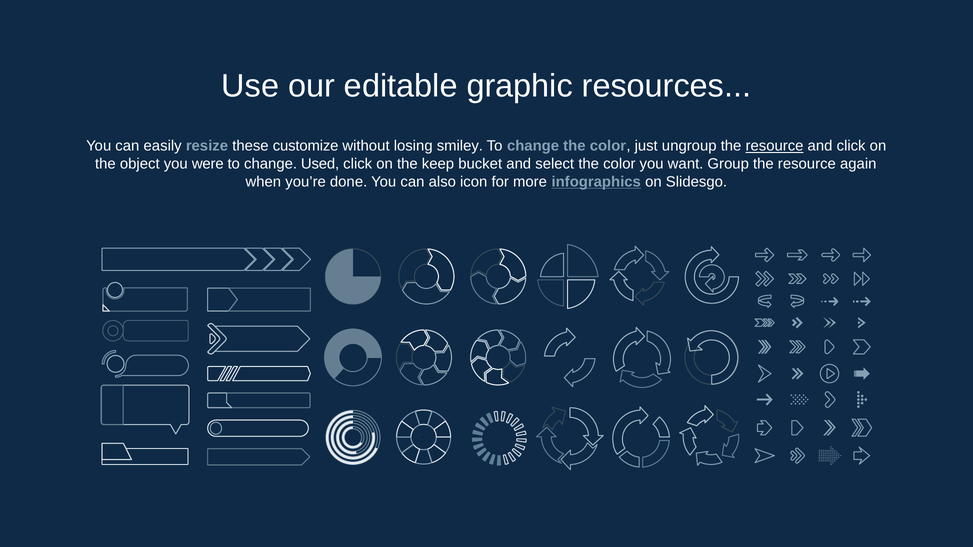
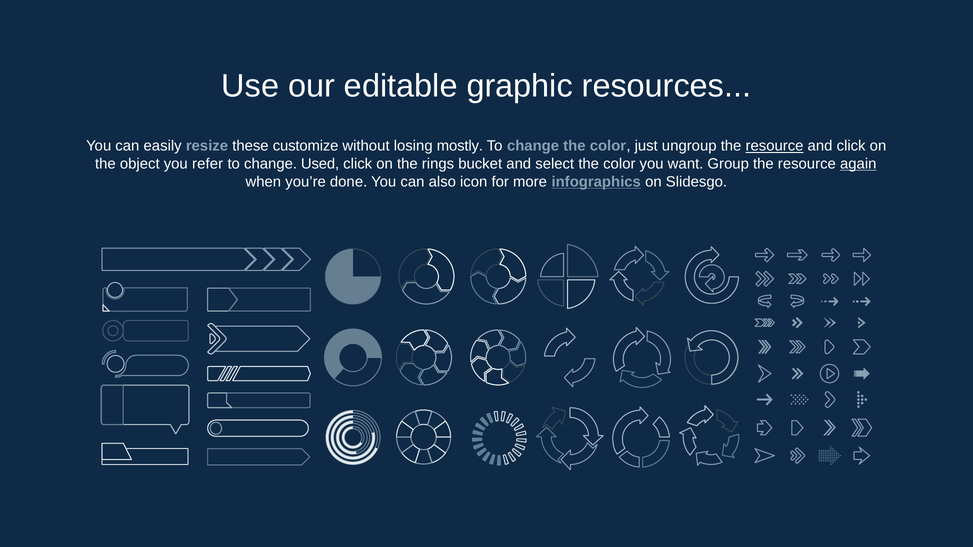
smiley: smiley -> mostly
were: were -> refer
keep: keep -> rings
again underline: none -> present
